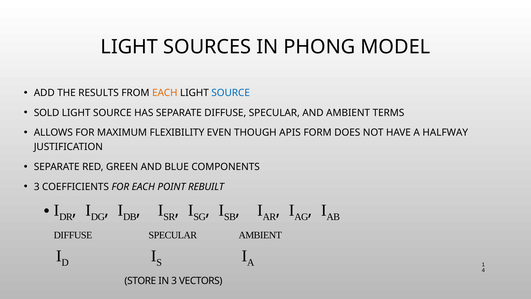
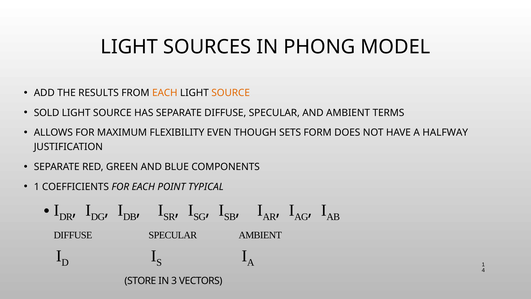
SOURCE at (231, 93) colour: blue -> orange
APIS: APIS -> SETS
3 at (37, 187): 3 -> 1
REBUILT: REBUILT -> TYPICAL
